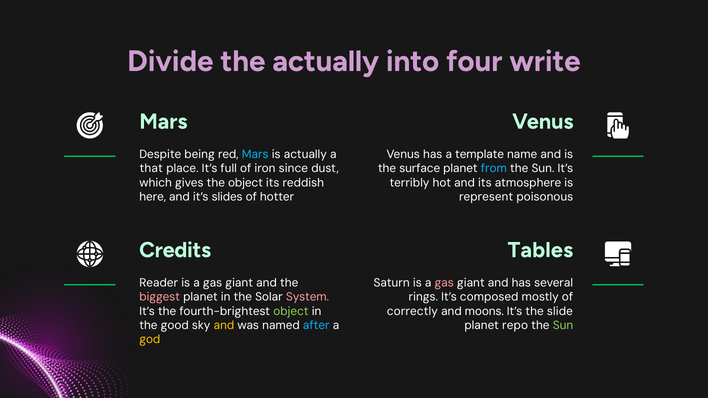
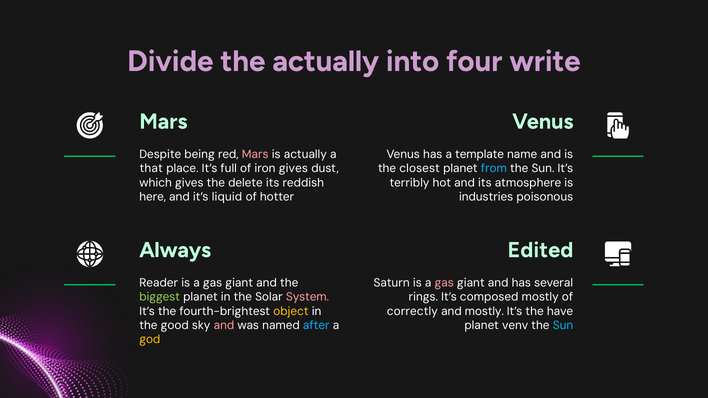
Mars at (255, 155) colour: light blue -> pink
iron since: since -> gives
surface: surface -> closest
the object: object -> delete
slides: slides -> liquid
represent: represent -> industries
Credits: Credits -> Always
Tables: Tables -> Edited
biggest colour: pink -> light green
object at (291, 311) colour: light green -> yellow
and moons: moons -> mostly
slide: slide -> have
and at (224, 326) colour: yellow -> pink
repo: repo -> venv
Sun at (563, 326) colour: light green -> light blue
